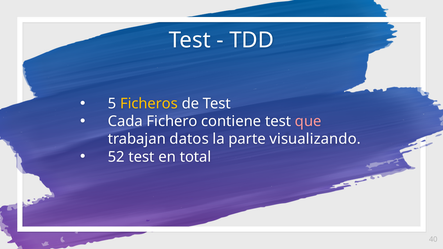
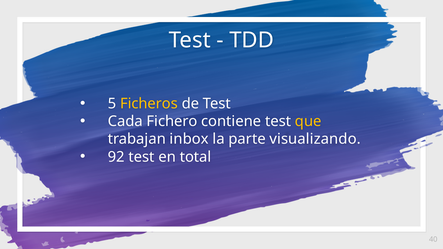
que colour: pink -> yellow
datos: datos -> inbox
52: 52 -> 92
